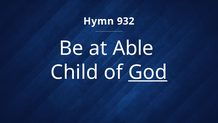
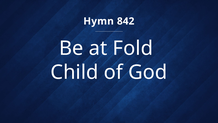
932: 932 -> 842
Able: Able -> Fold
God underline: present -> none
